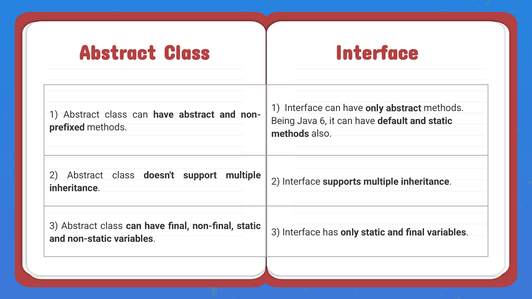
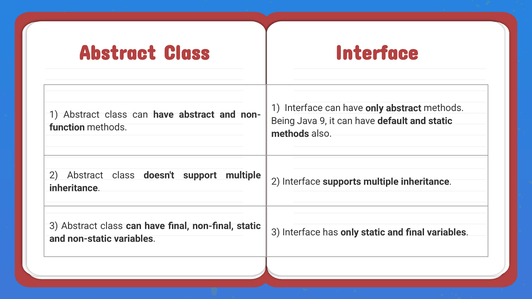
6: 6 -> 9
prefixed: prefixed -> function
